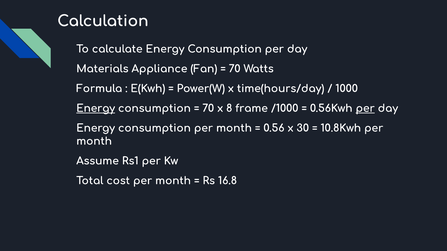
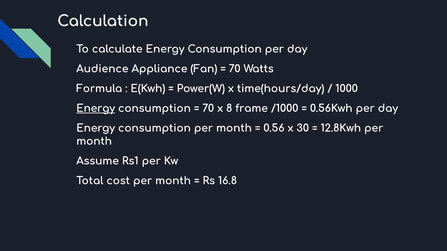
Materials: Materials -> Audience
per at (365, 109) underline: present -> none
10.8Kwh: 10.8Kwh -> 12.8Kwh
